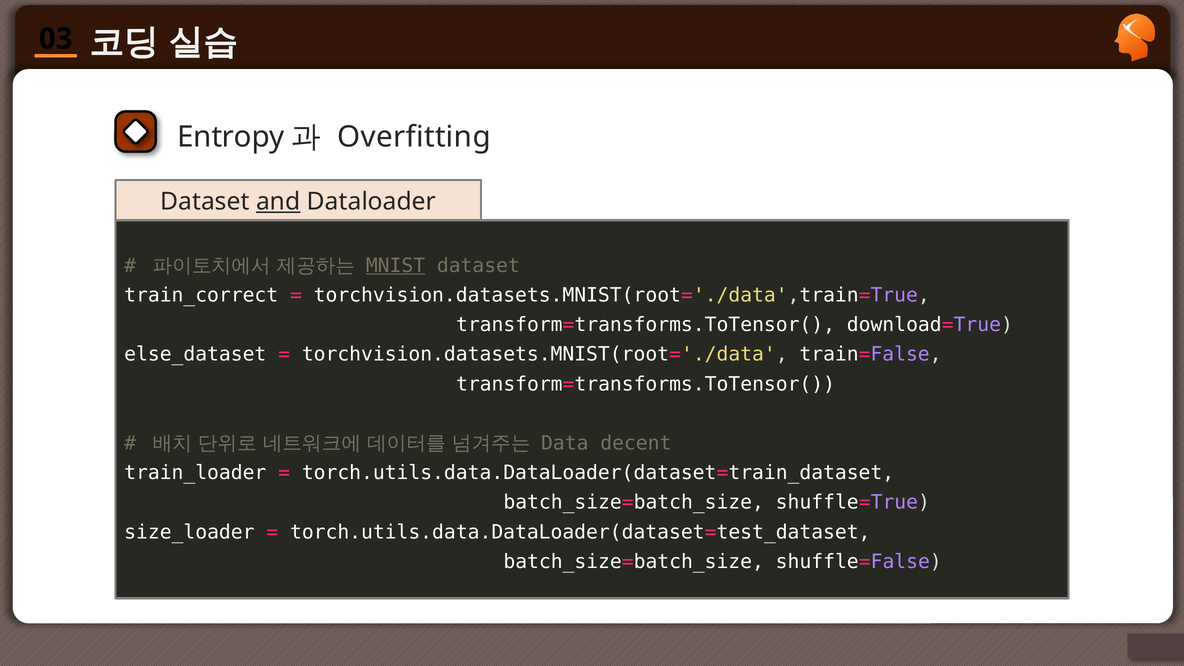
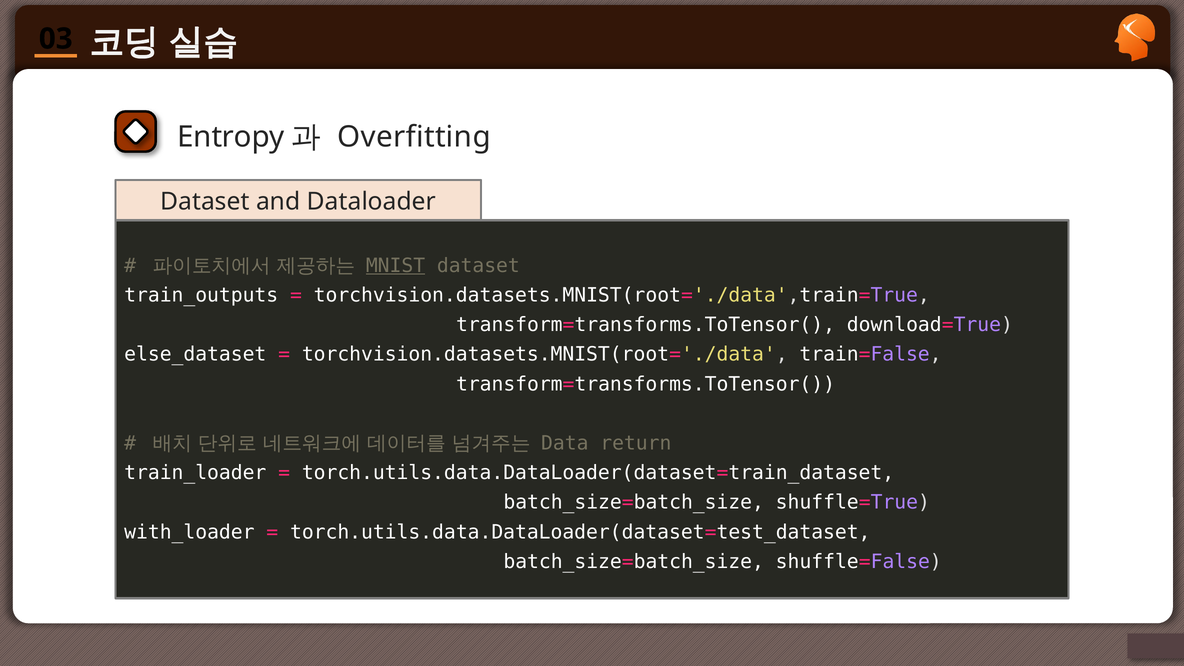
and underline: present -> none
train_correct: train_correct -> train_outputs
decent: decent -> return
size_loader: size_loader -> with_loader
